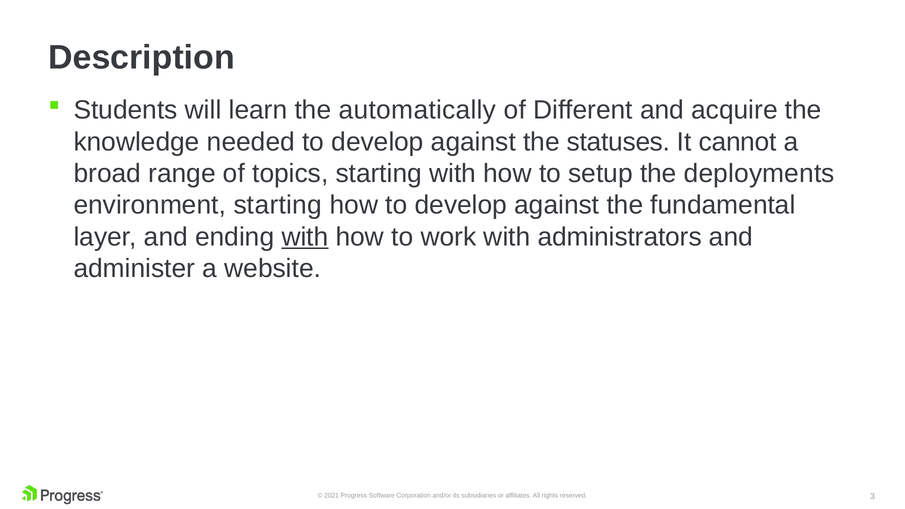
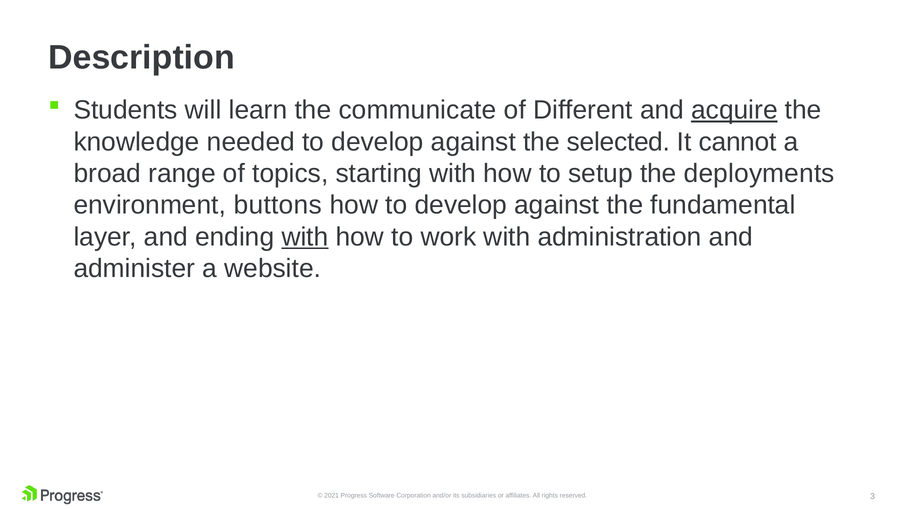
automatically: automatically -> communicate
acquire underline: none -> present
statuses: statuses -> selected
environment starting: starting -> buttons
administrators: administrators -> administration
